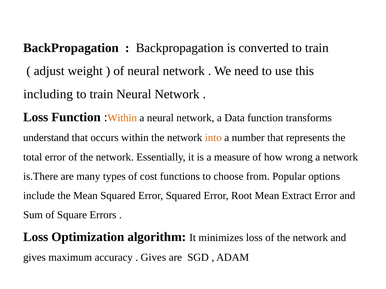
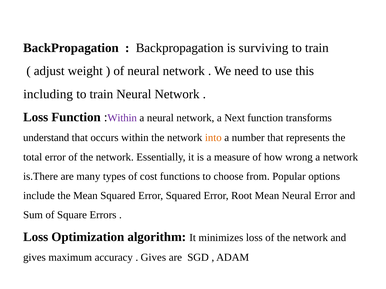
converted: converted -> surviving
Within at (122, 118) colour: orange -> purple
Data: Data -> Next
Mean Extract: Extract -> Neural
